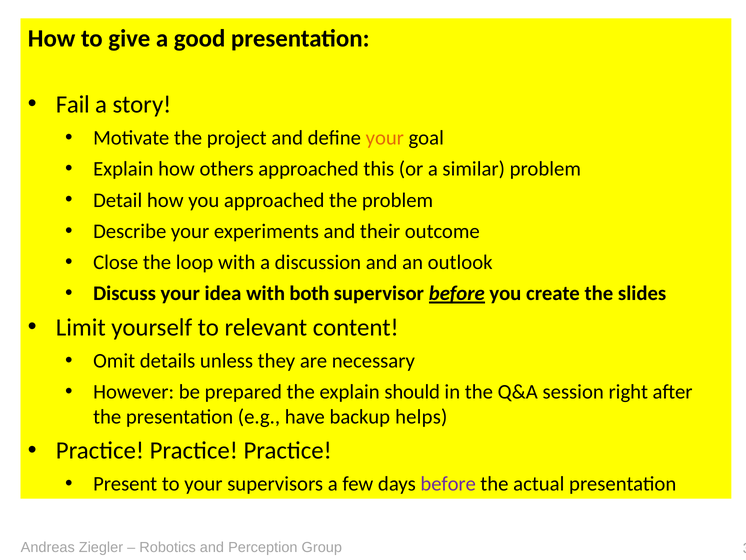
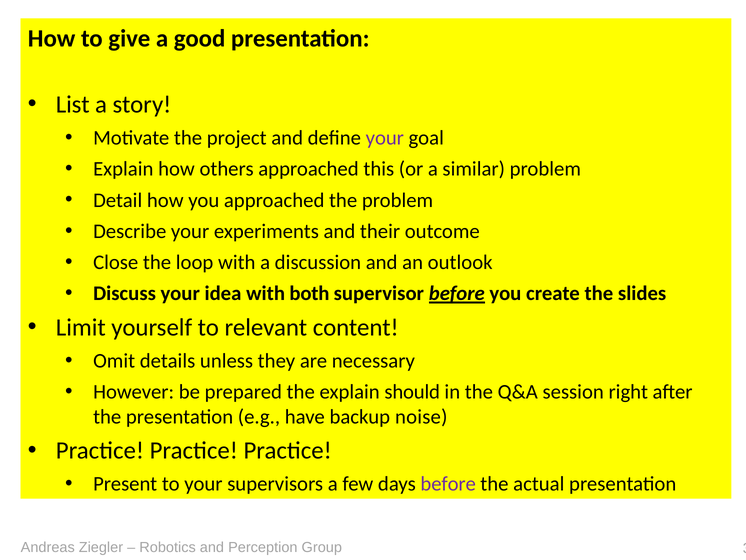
Fail: Fail -> List
your at (385, 138) colour: orange -> purple
helps: helps -> noise
